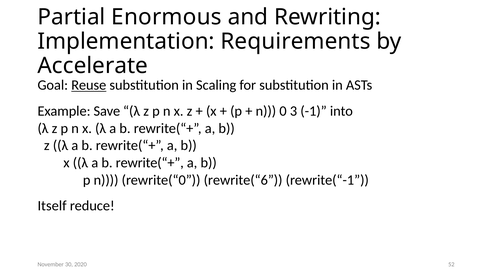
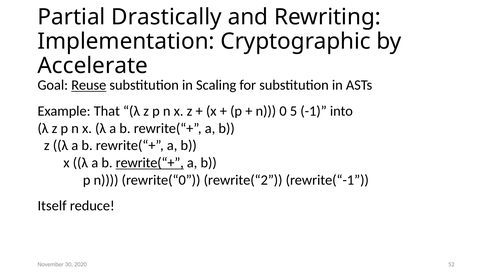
Enormous: Enormous -> Drastically
Requirements: Requirements -> Cryptographic
Save: Save -> That
3: 3 -> 5
rewrite(“+ at (150, 163) underline: none -> present
rewrite(“6: rewrite(“6 -> rewrite(“2
